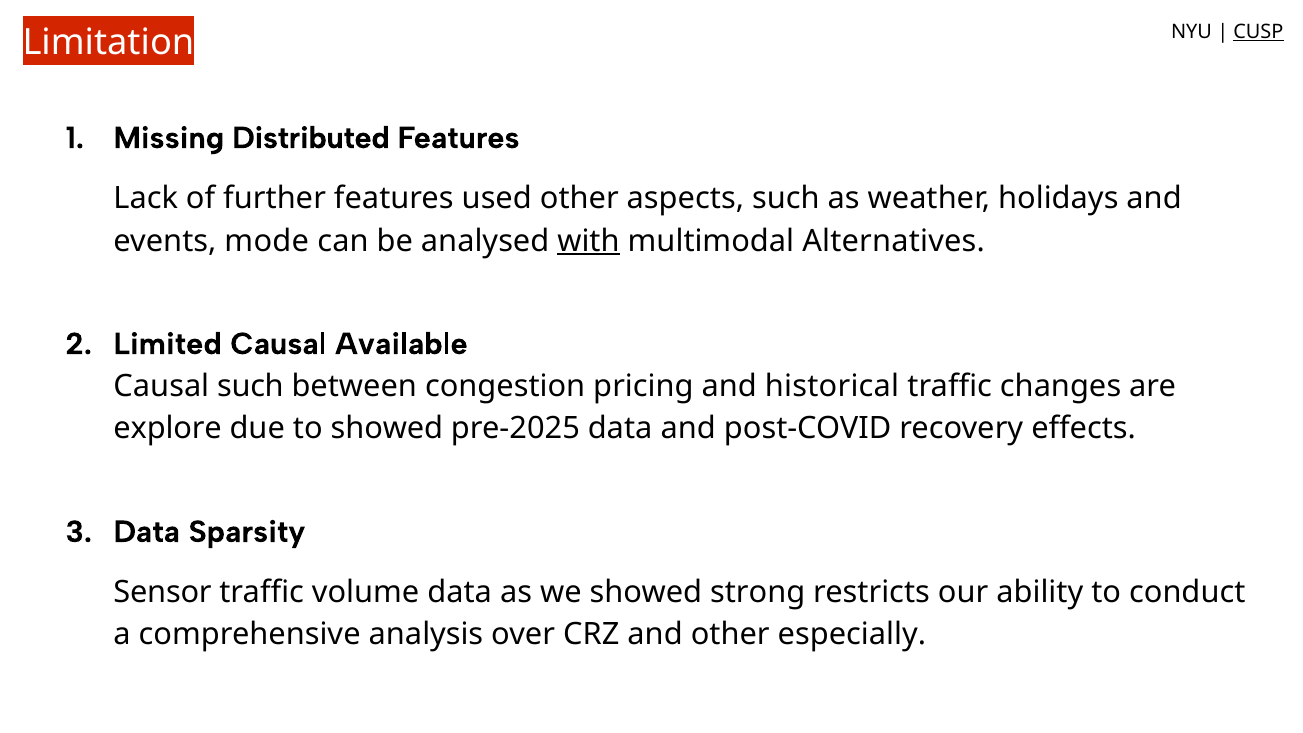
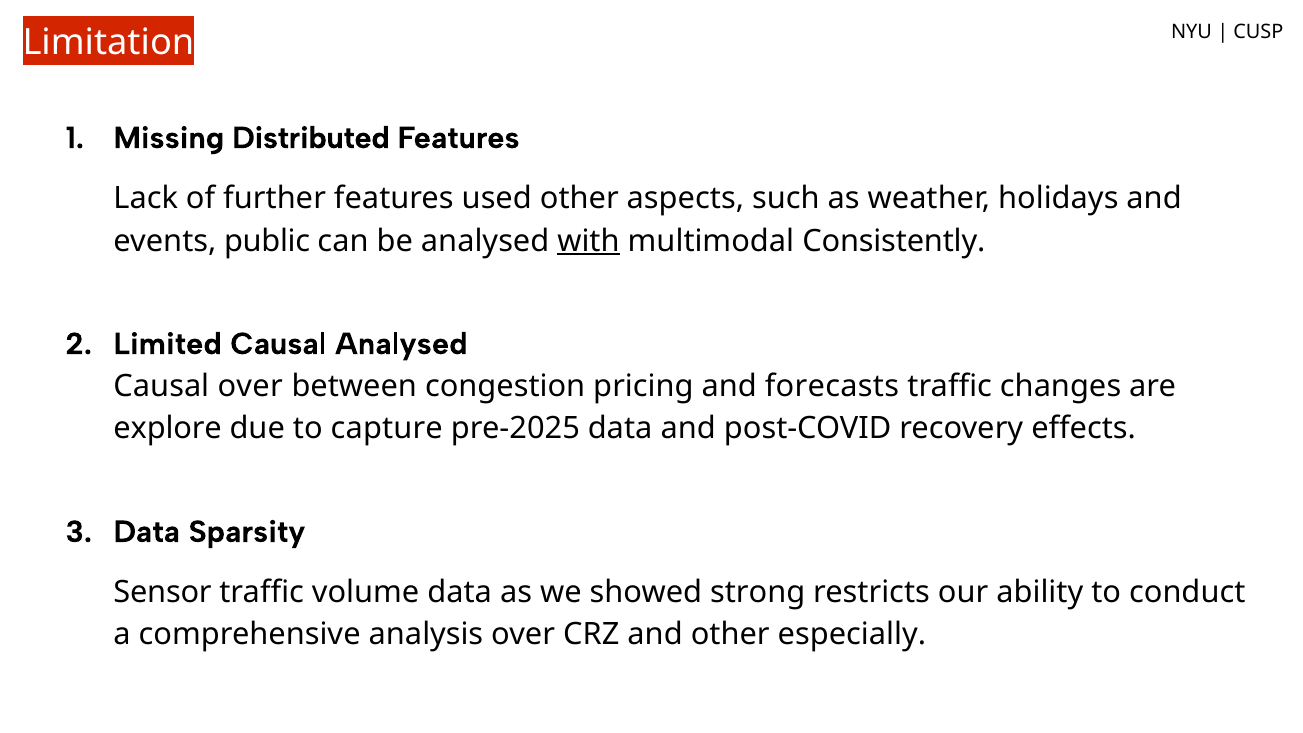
CUSP underline: present -> none
mode: mode -> public
Alternatives: Alternatives -> Consistently
Causal Available: Available -> Analysed
Causal such: such -> over
historical: historical -> forecasts
to showed: showed -> capture
